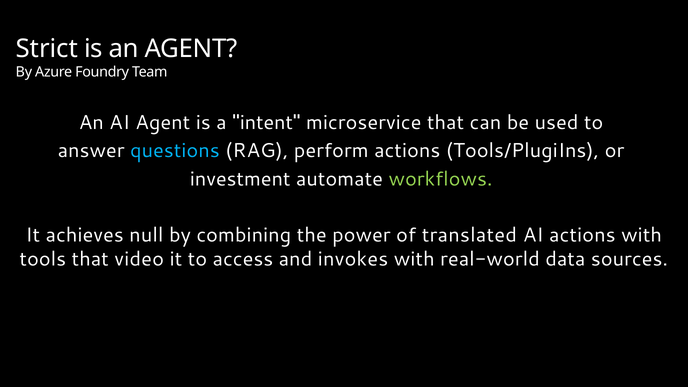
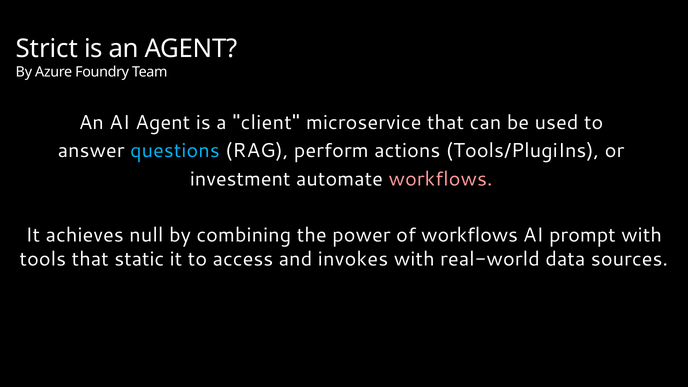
intent: intent -> client
workflows at (441, 179) colour: light green -> pink
of translated: translated -> workflows
AI actions: actions -> prompt
video: video -> static
